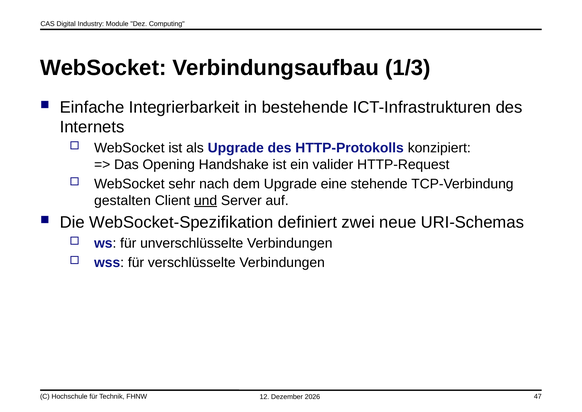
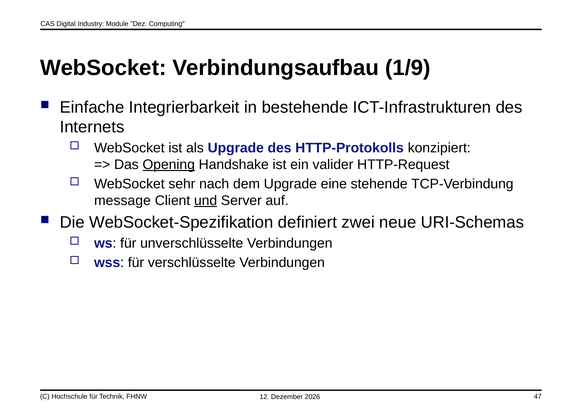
1/3: 1/3 -> 1/9
Opening underline: none -> present
gestalten: gestalten -> message
